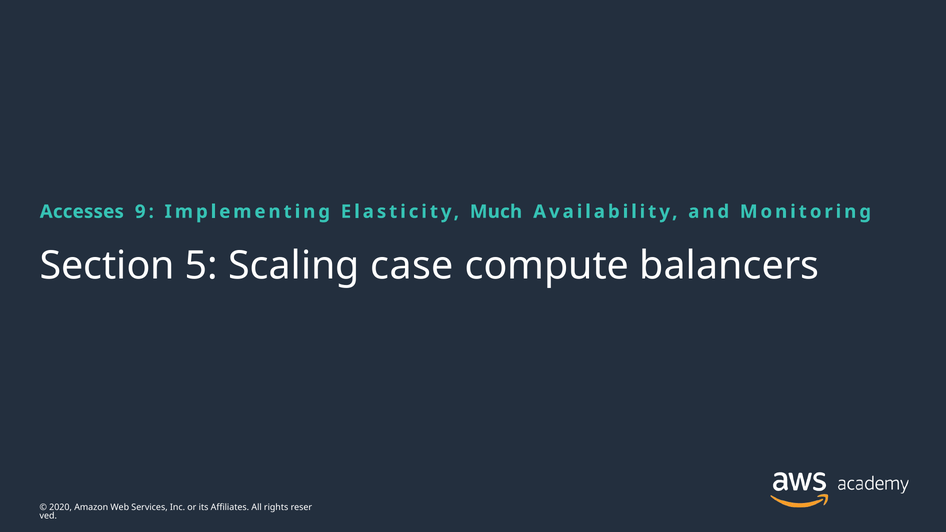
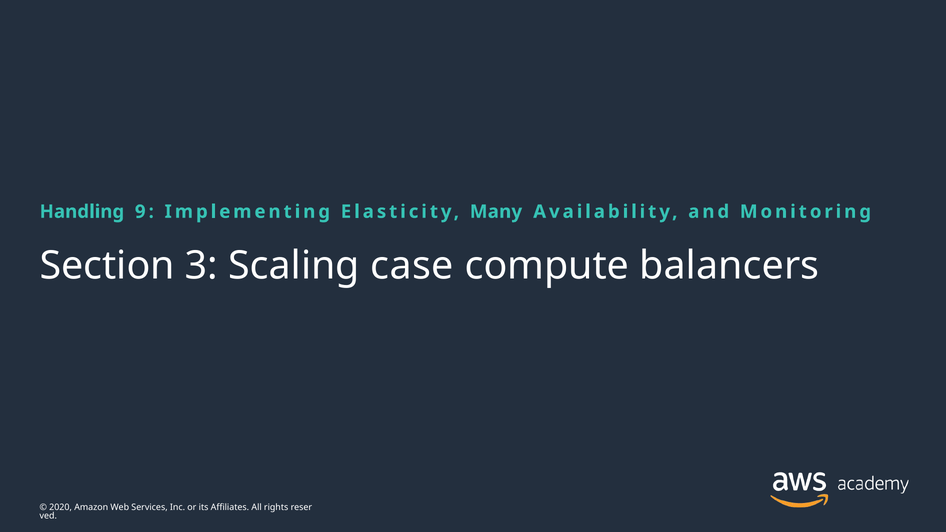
Accesses: Accesses -> Handling
Much: Much -> Many
5: 5 -> 3
